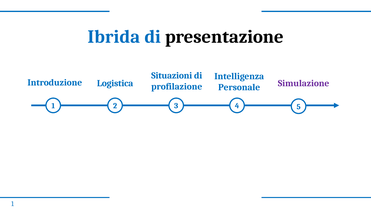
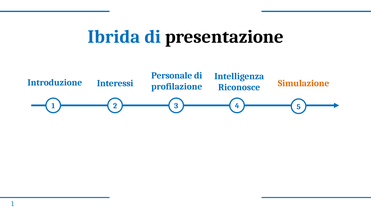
Situazioni: Situazioni -> Personale
Logistica: Logistica -> Interessi
Simulazione colour: purple -> orange
Personale: Personale -> Riconosce
